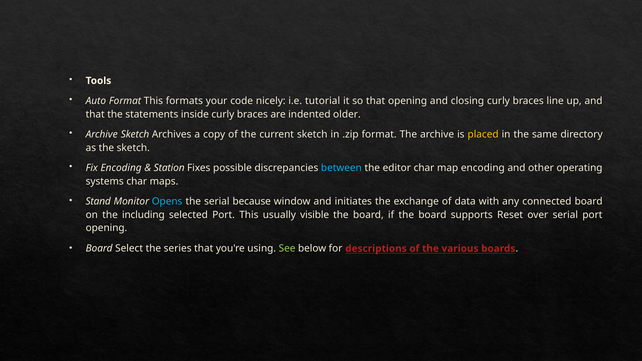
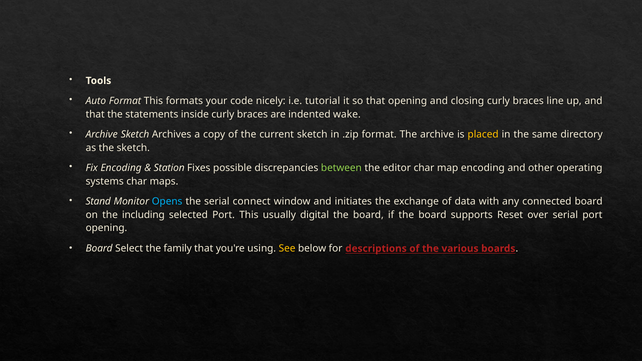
older: older -> wake
between colour: light blue -> light green
because: because -> connect
visible: visible -> digital
series: series -> family
See colour: light green -> yellow
